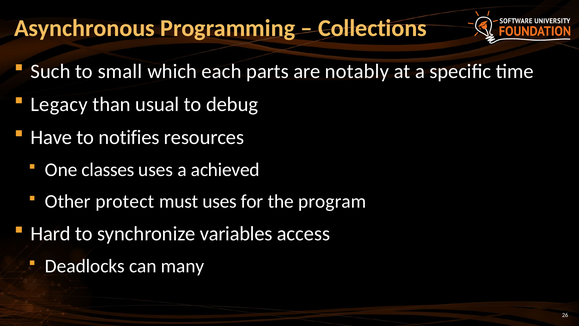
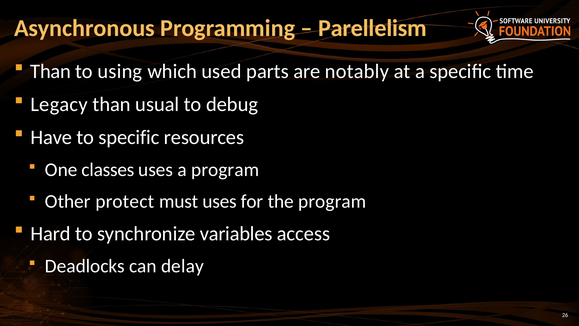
Collections: Collections -> Parellelism
Such at (50, 71): Such -> Than
small: small -> using
each: each -> used
to notifies: notifies -> specific
a achieved: achieved -> program
many: many -> delay
